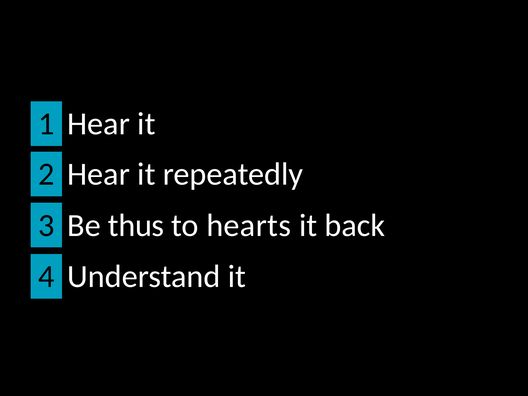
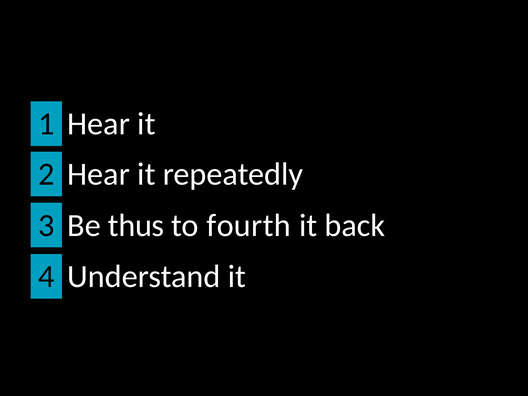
hearts: hearts -> fourth
